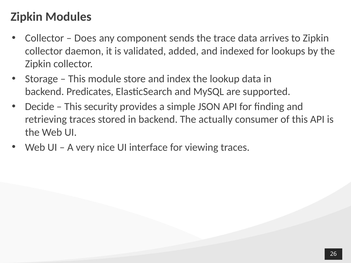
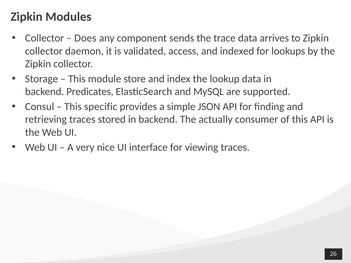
added: added -> access
Decide: Decide -> Consul
security: security -> specific
